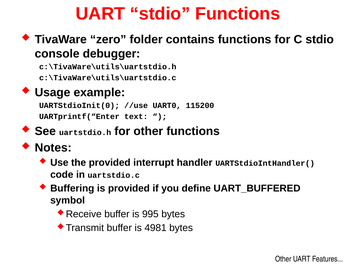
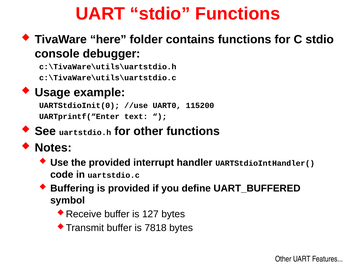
zero: zero -> here
995: 995 -> 127
4981: 4981 -> 7818
